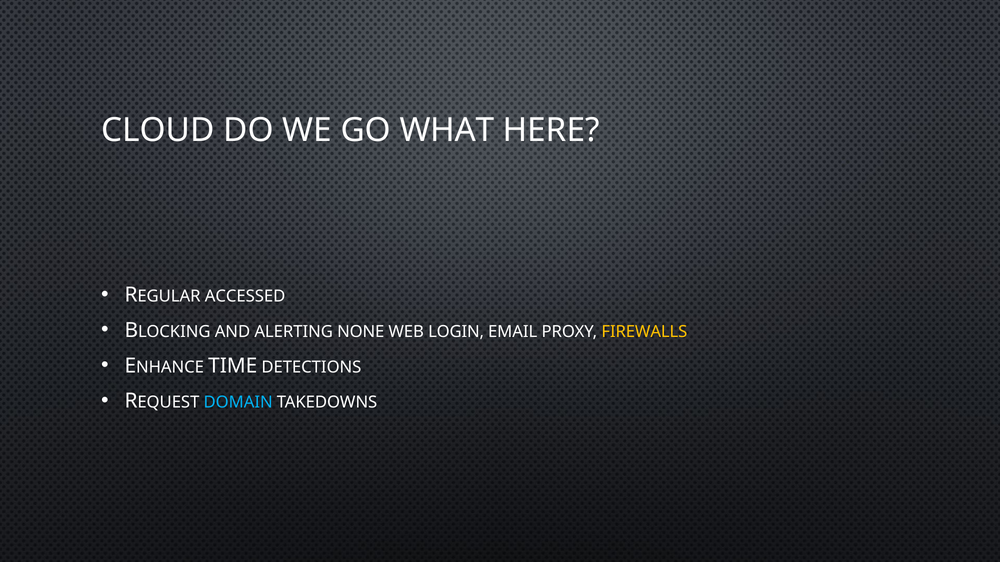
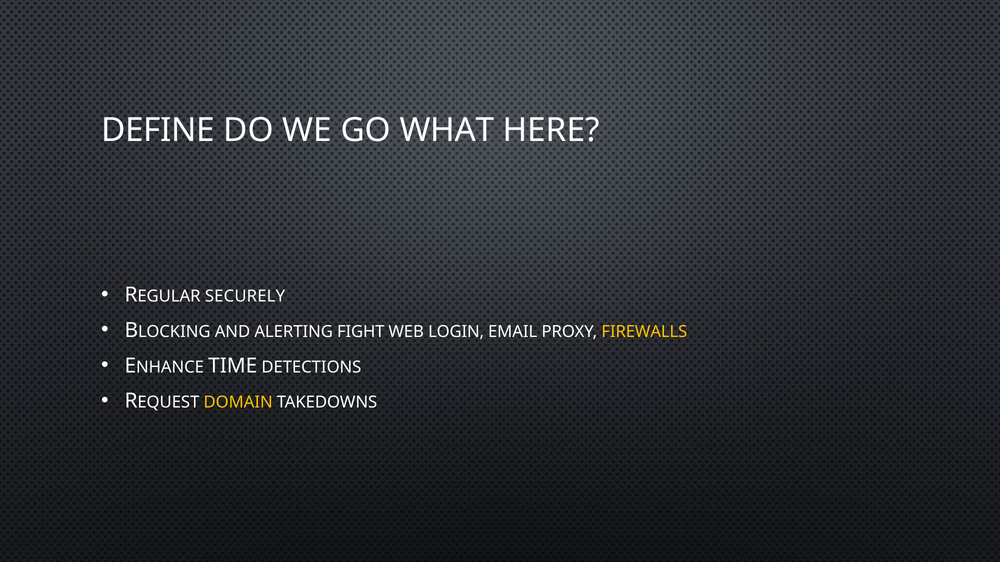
CLOUD: CLOUD -> DEFINE
ACCESSED: ACCESSED -> SECURELY
NONE: NONE -> FIGHT
DOMAIN colour: light blue -> yellow
